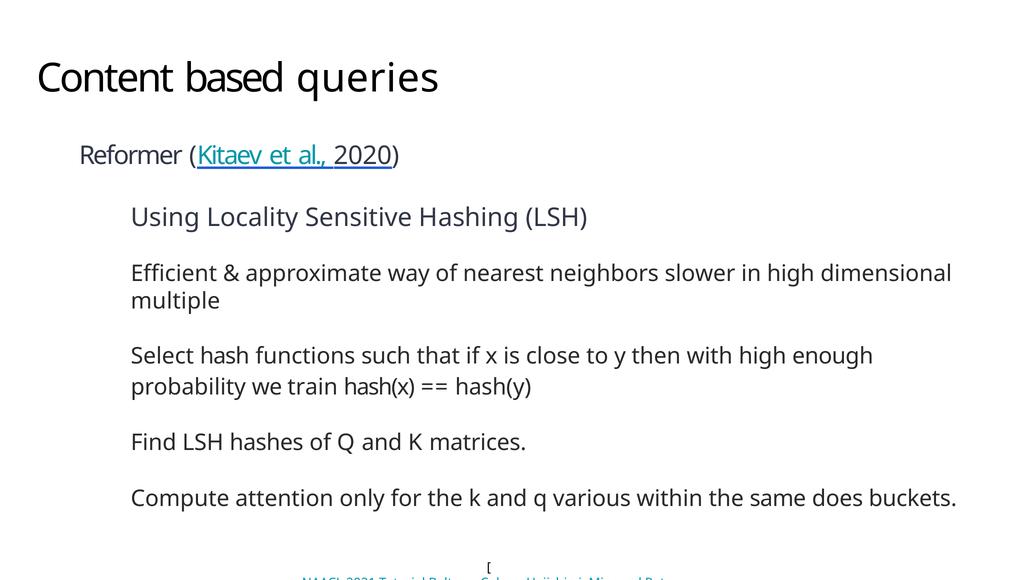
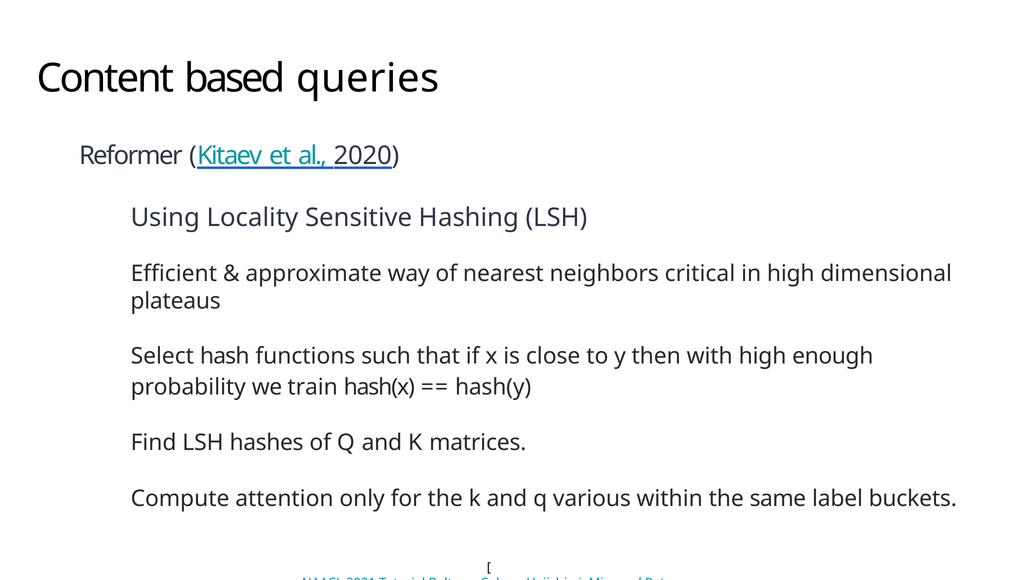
slower: slower -> critical
multiple: multiple -> plateaus
does: does -> label
